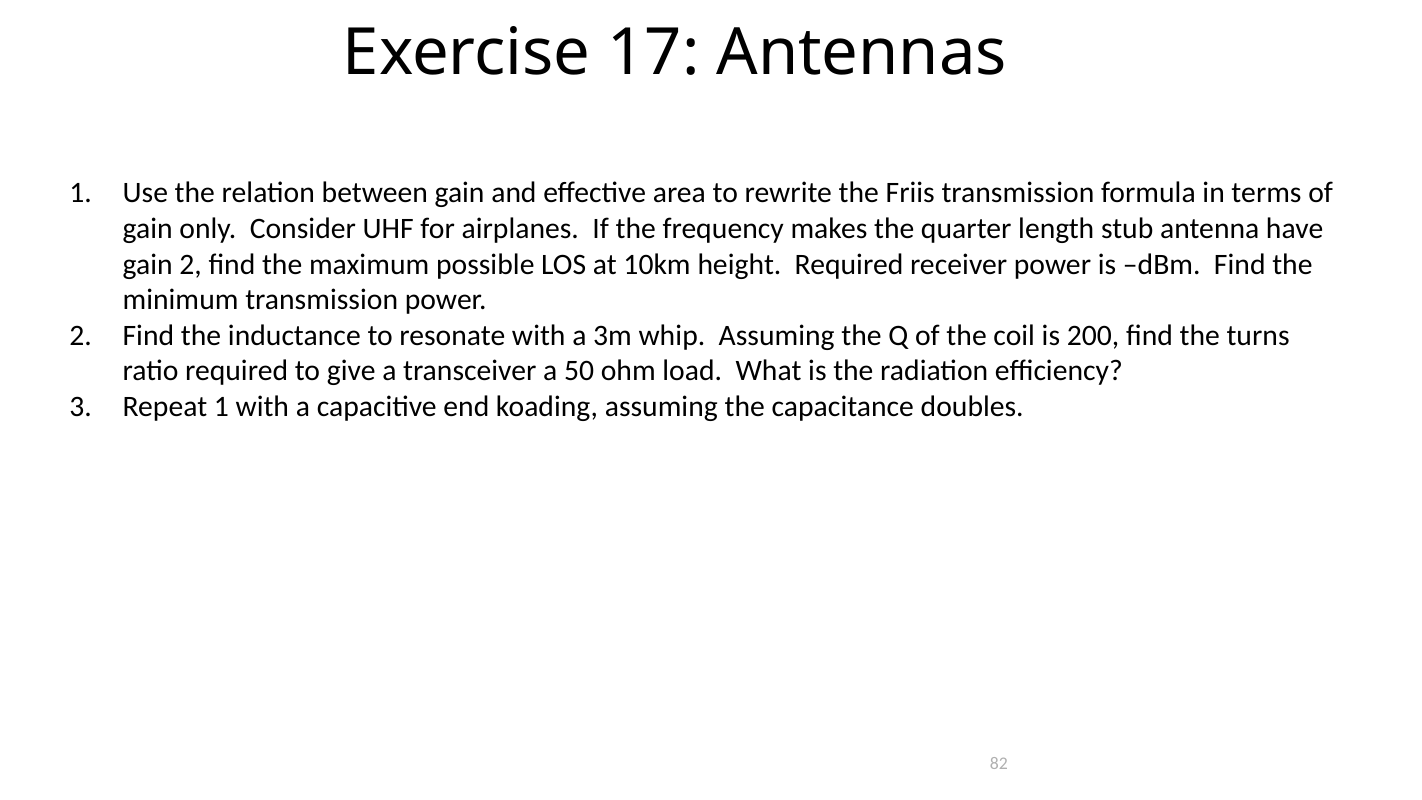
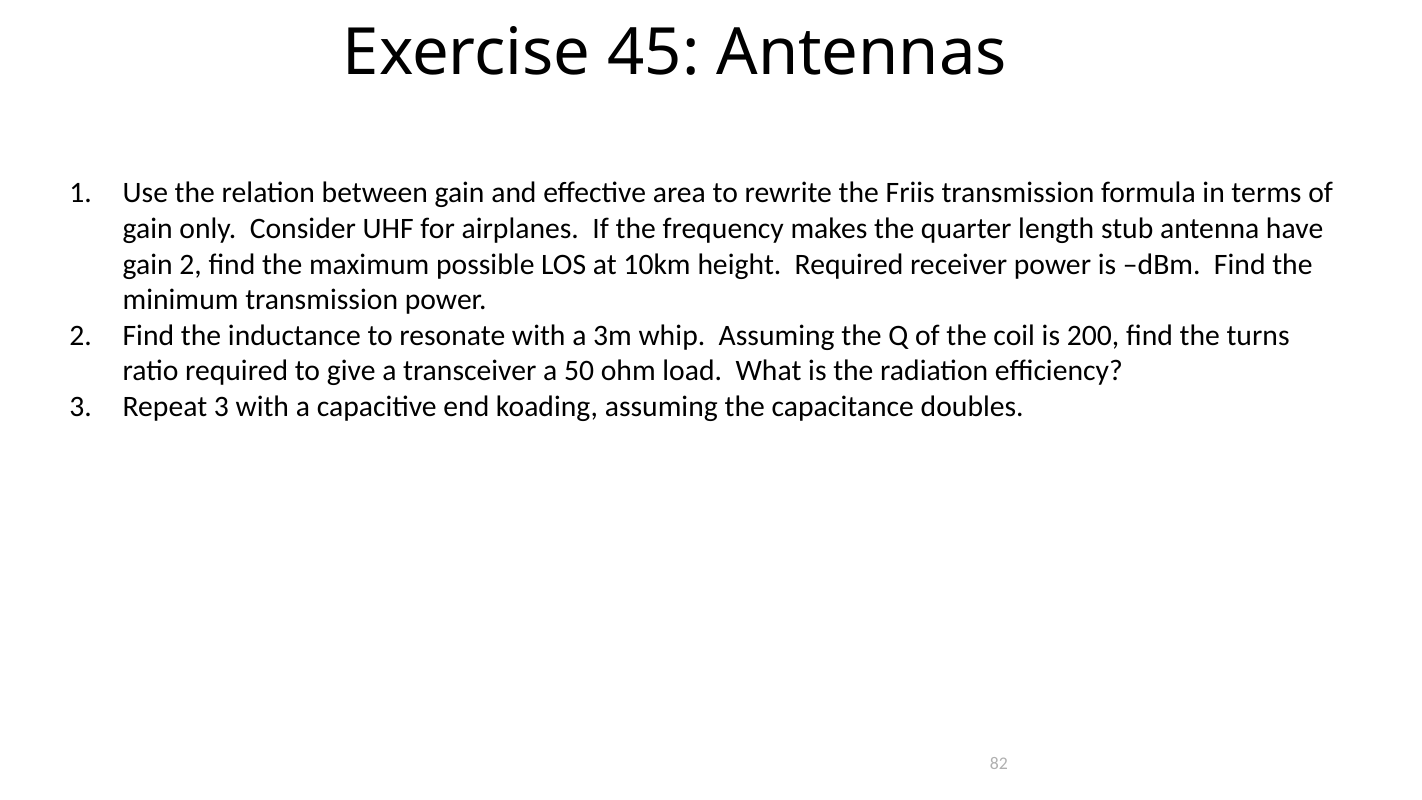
17: 17 -> 45
Repeat 1: 1 -> 3
